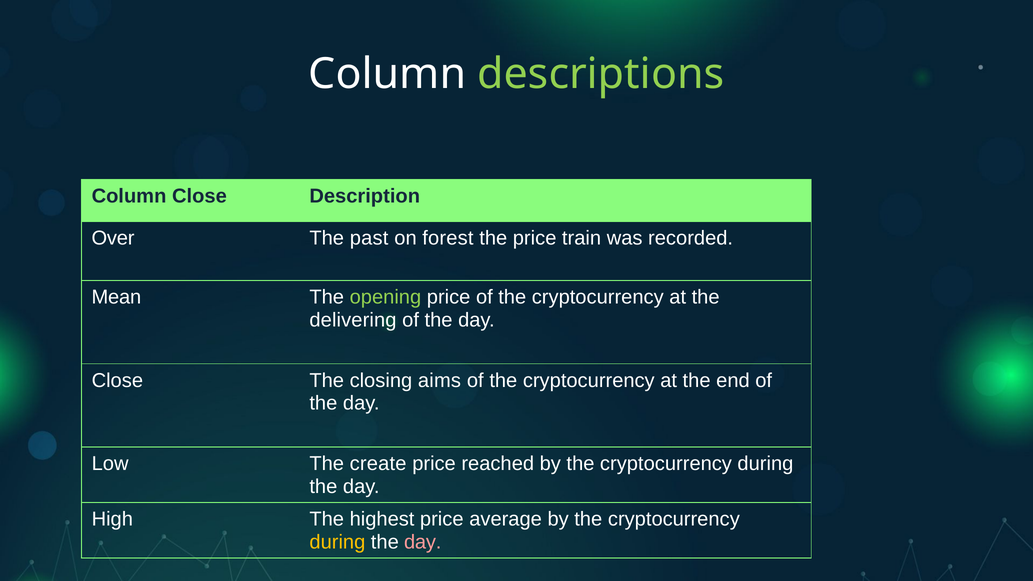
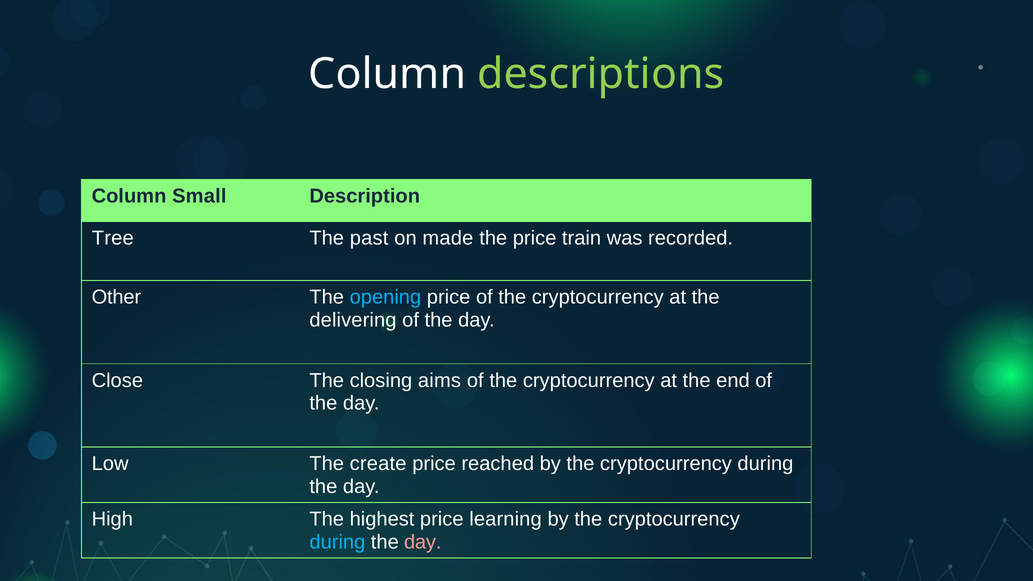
Column Close: Close -> Small
Over: Over -> Tree
forest: forest -> made
Mean: Mean -> Other
opening colour: light green -> light blue
average: average -> learning
during at (337, 542) colour: yellow -> light blue
